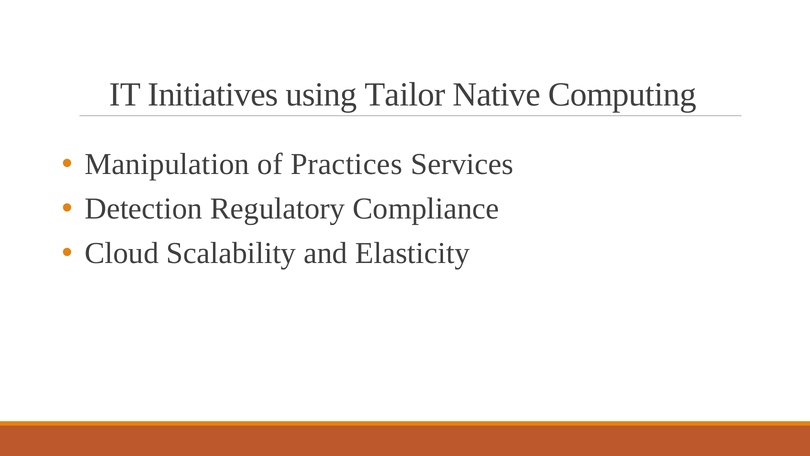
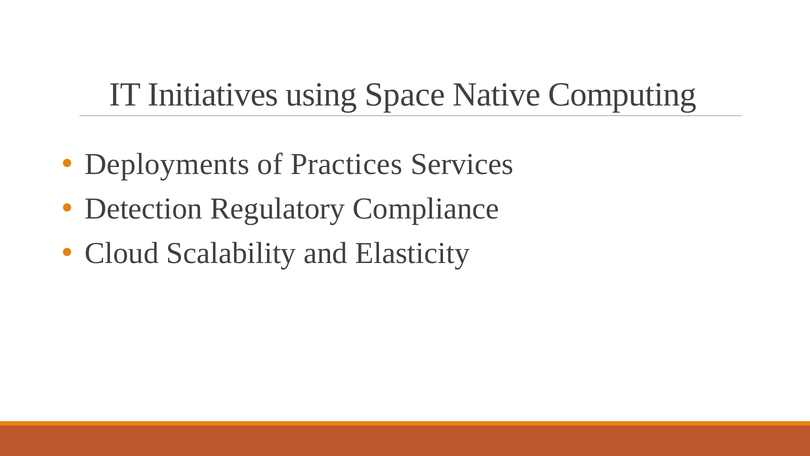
Tailor: Tailor -> Space
Manipulation: Manipulation -> Deployments
